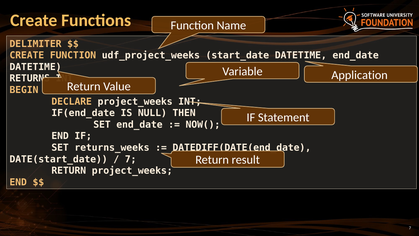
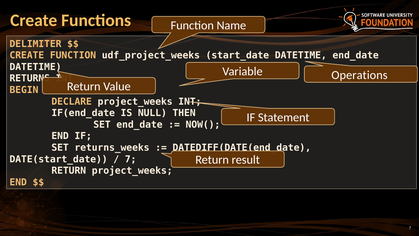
Application: Application -> Operations
